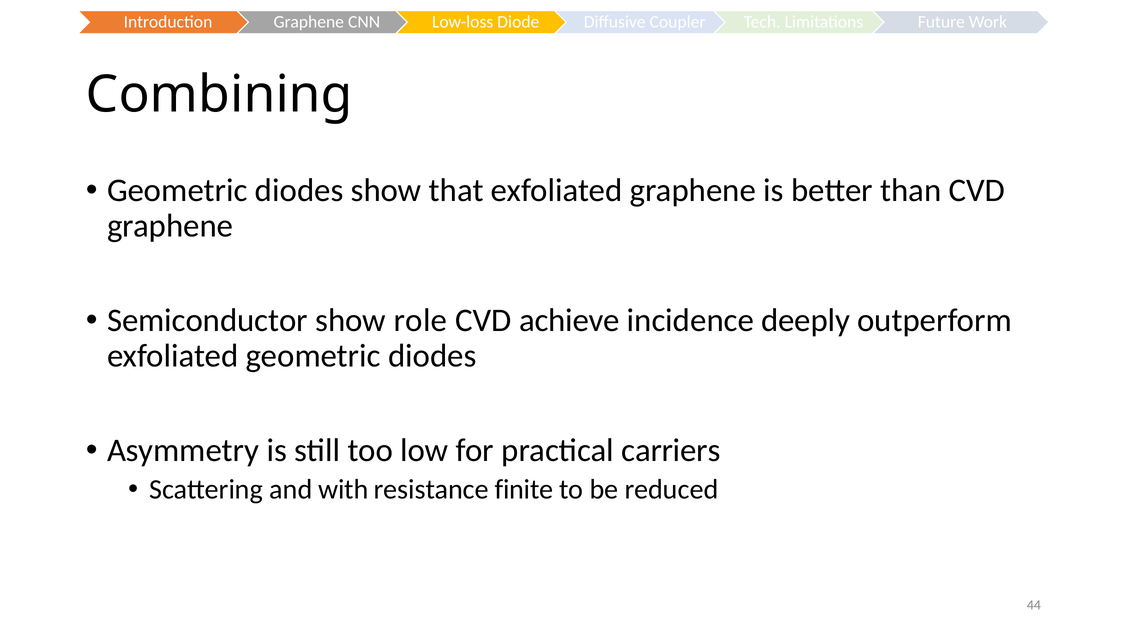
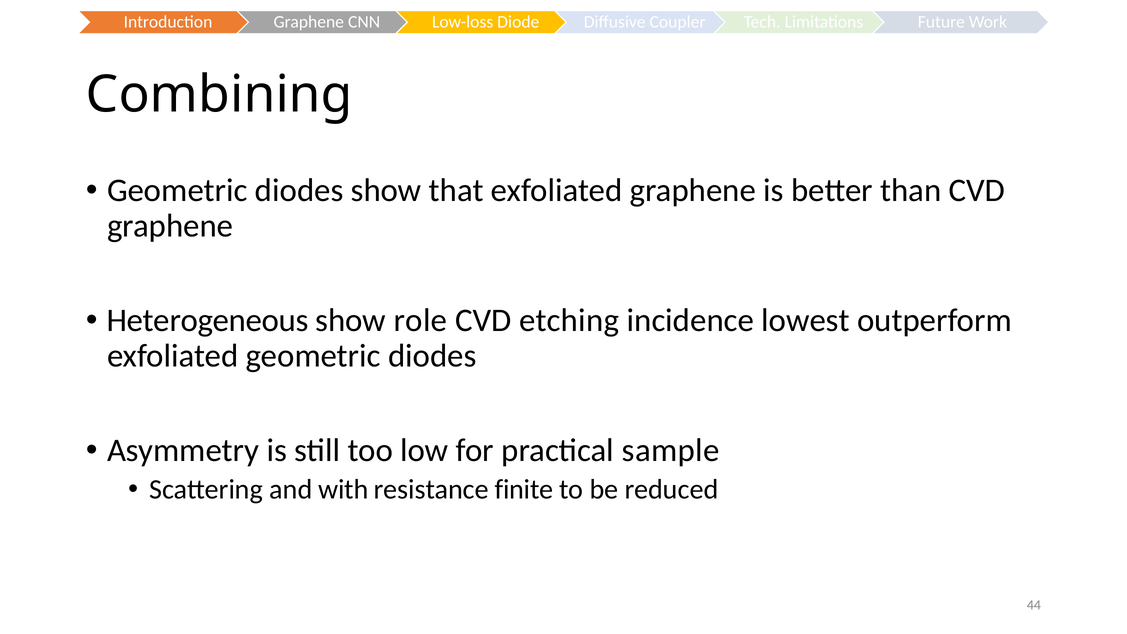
Semiconductor: Semiconductor -> Heterogeneous
achieve: achieve -> etching
deeply: deeply -> lowest
carriers: carriers -> sample
